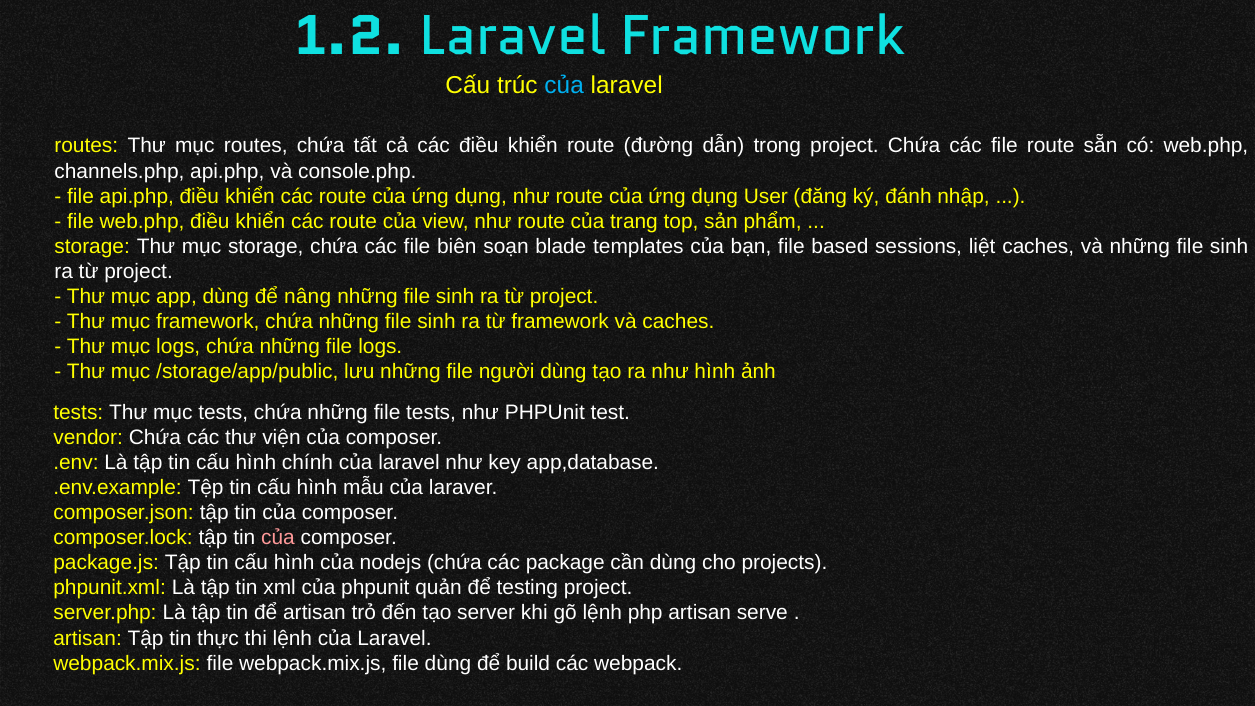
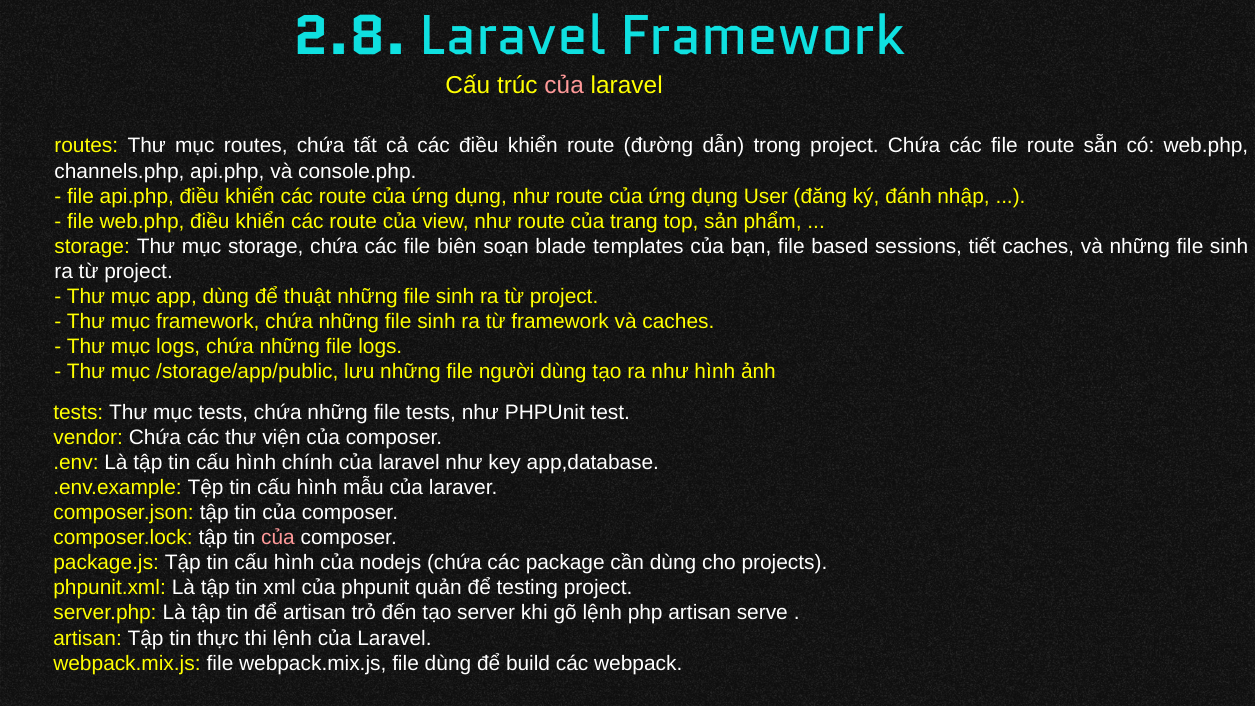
1.2: 1.2 -> 2.8
của at (564, 86) colour: light blue -> pink
liệt: liệt -> tiết
nâng: nâng -> thuật
